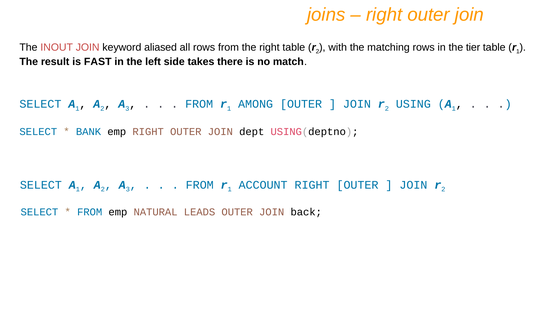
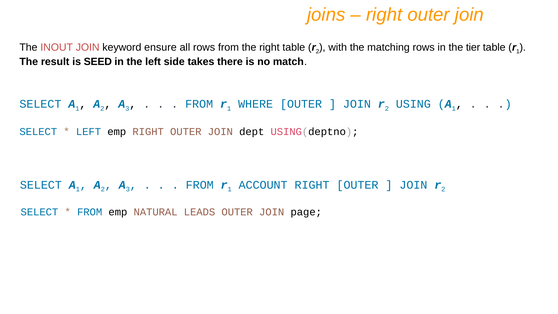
aliased: aliased -> ensure
FAST: FAST -> SEED
AMONG: AMONG -> WHERE
BANK at (89, 132): BANK -> LEFT
back: back -> page
